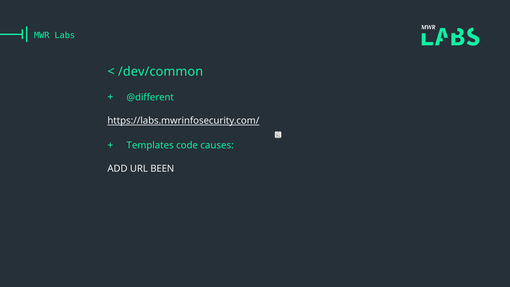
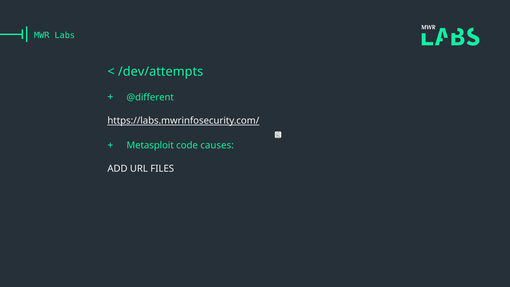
/dev/common: /dev/common -> /dev/attempts
Templates: Templates -> Metasploit
BEEN: BEEN -> FILES
